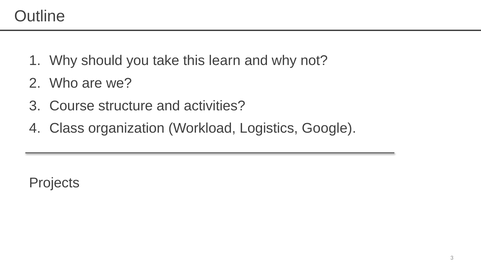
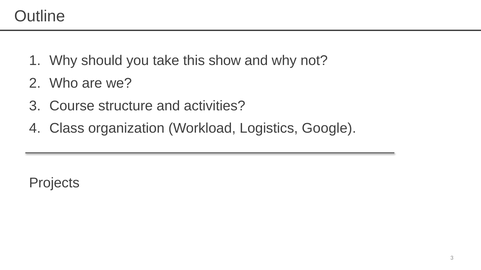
learn: learn -> show
